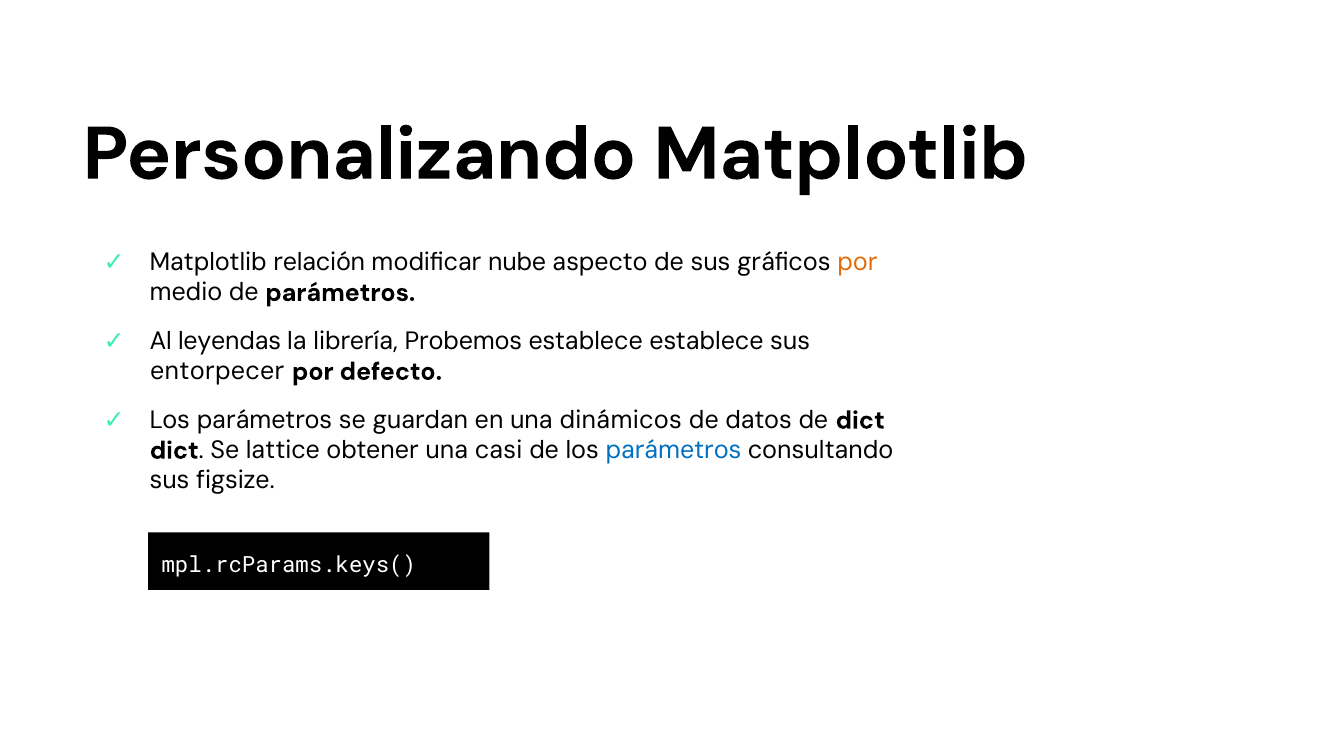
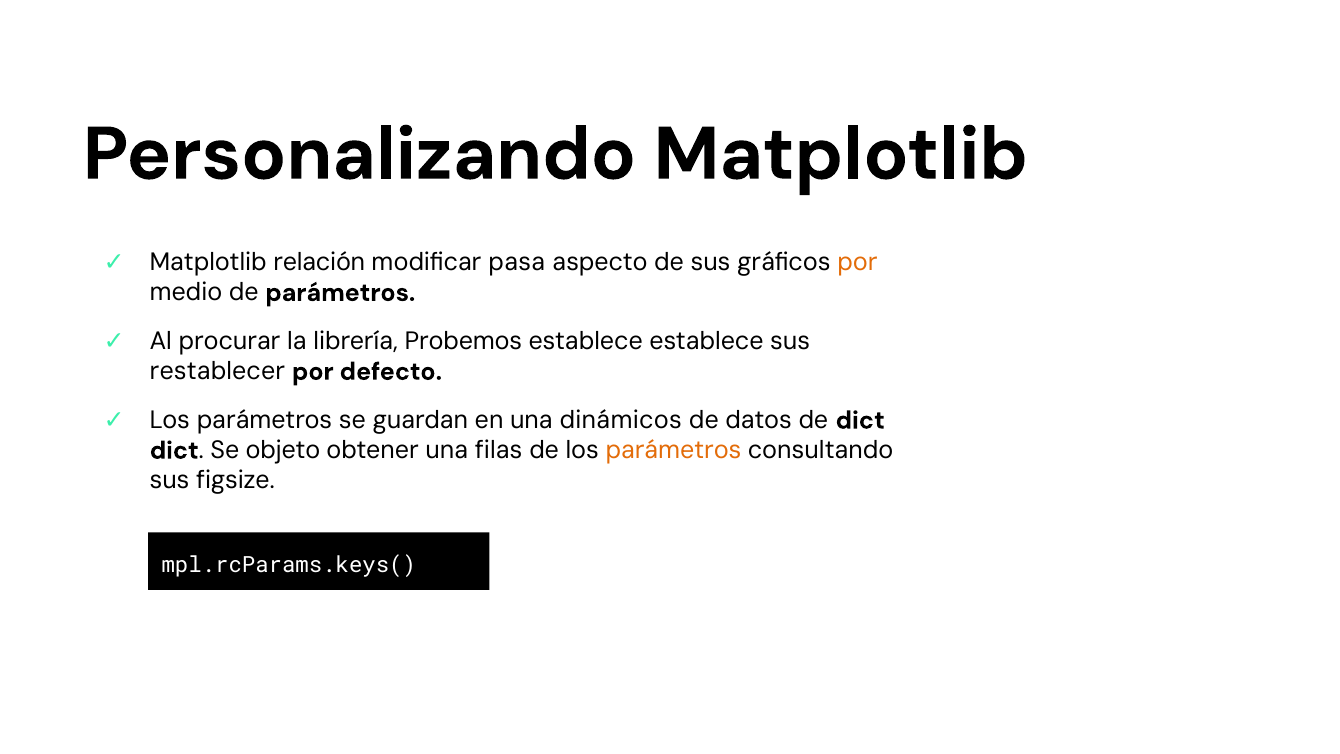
nube: nube -> pasa
leyendas: leyendas -> procurar
entorpecer: entorpecer -> restablecer
lattice: lattice -> objeto
casi: casi -> filas
parámetros at (674, 450) colour: blue -> orange
